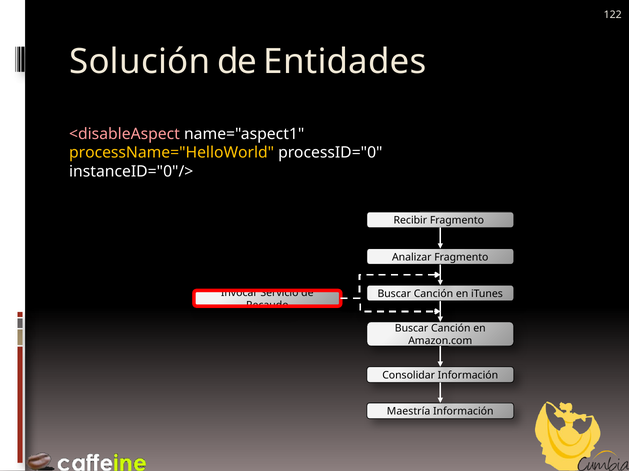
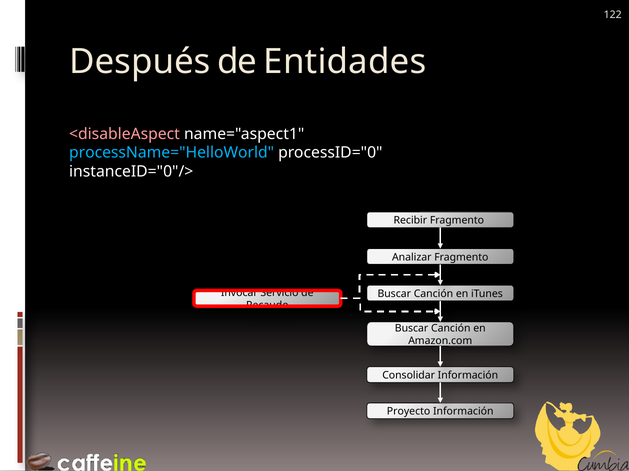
Solución: Solución -> Después
processName="HelloWorld colour: yellow -> light blue
Maestría: Maestría -> Proyecto
